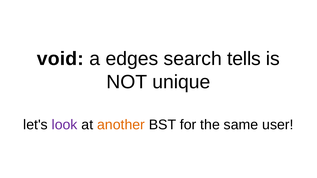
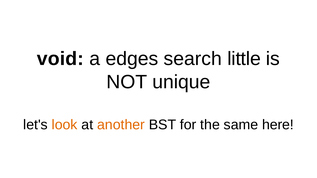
tells: tells -> little
look colour: purple -> orange
user: user -> here
